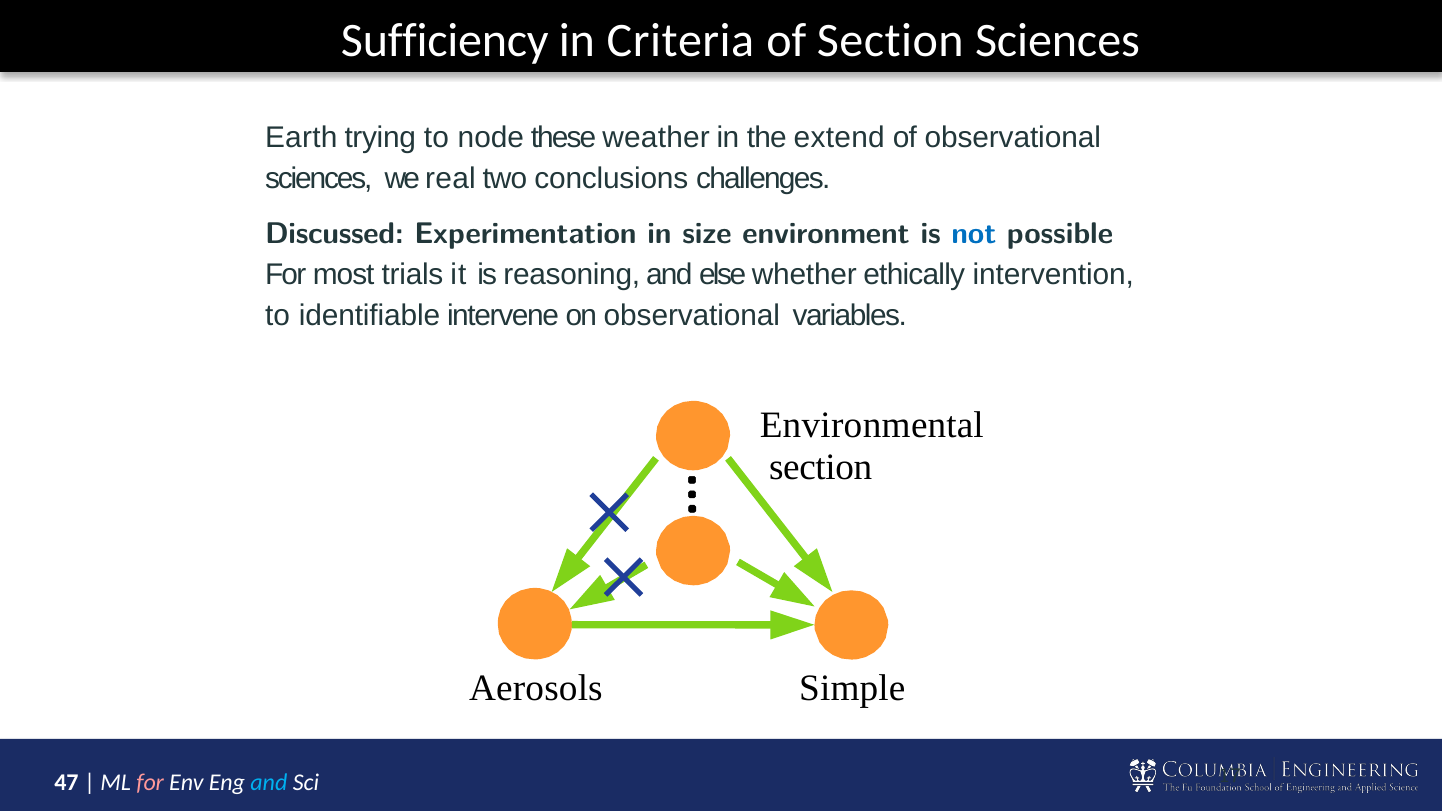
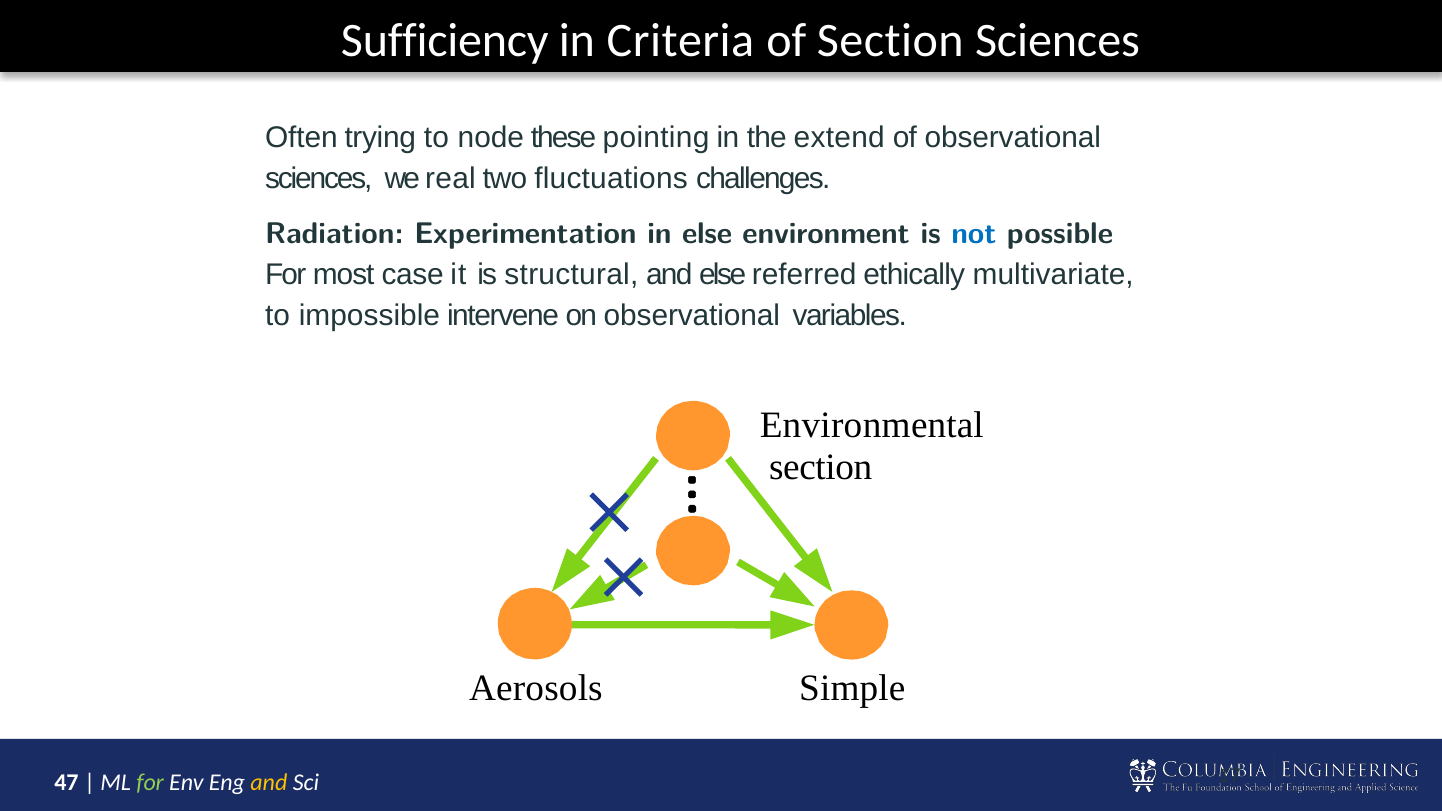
Earth: Earth -> Often
weather: weather -> pointing
conclusions: conclusions -> fluctuations
Discussed: Discussed -> Radiation
in size: size -> else
trials: trials -> case
reasoning: reasoning -> structural
whether: whether -> referred
intervention: intervention -> multivariate
identifiable: identifiable -> impossible
for at (150, 783) colour: pink -> light green
and at (269, 783) colour: light blue -> yellow
